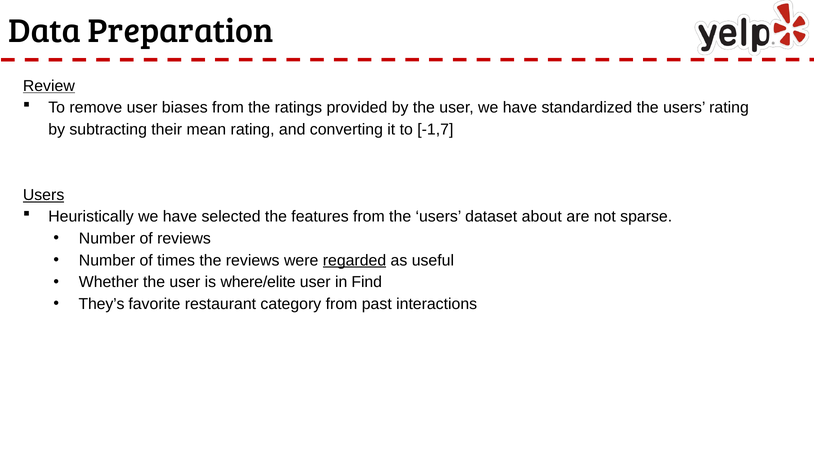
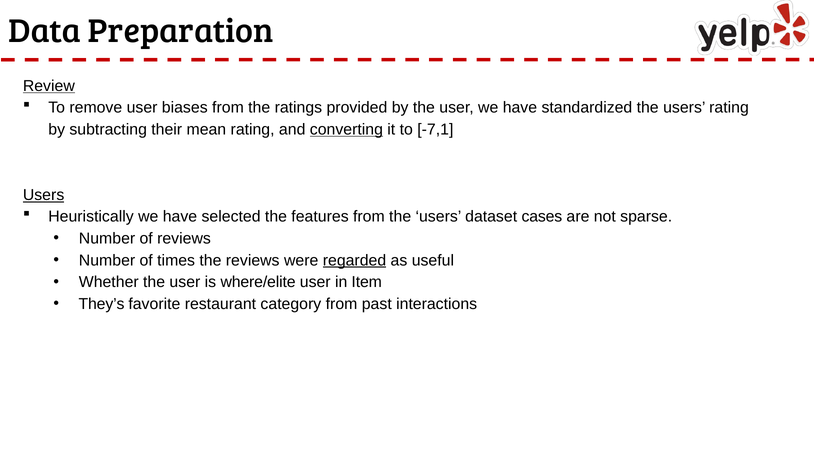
converting underline: none -> present
-1,7: -1,7 -> -7,1
about: about -> cases
Find: Find -> Item
